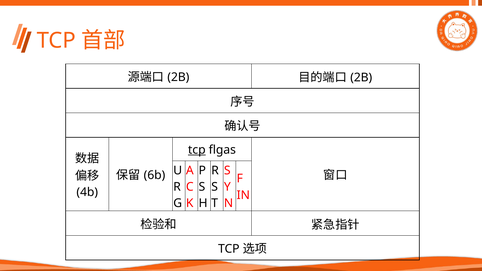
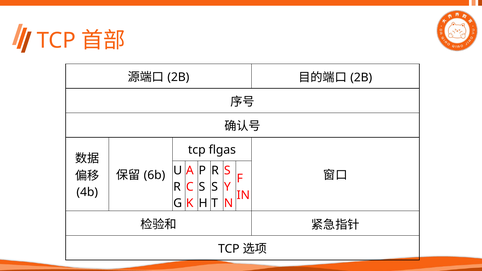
tcp at (197, 150) underline: present -> none
